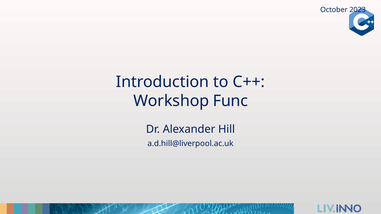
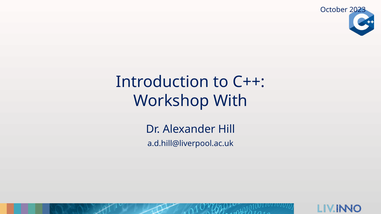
Func: Func -> With
